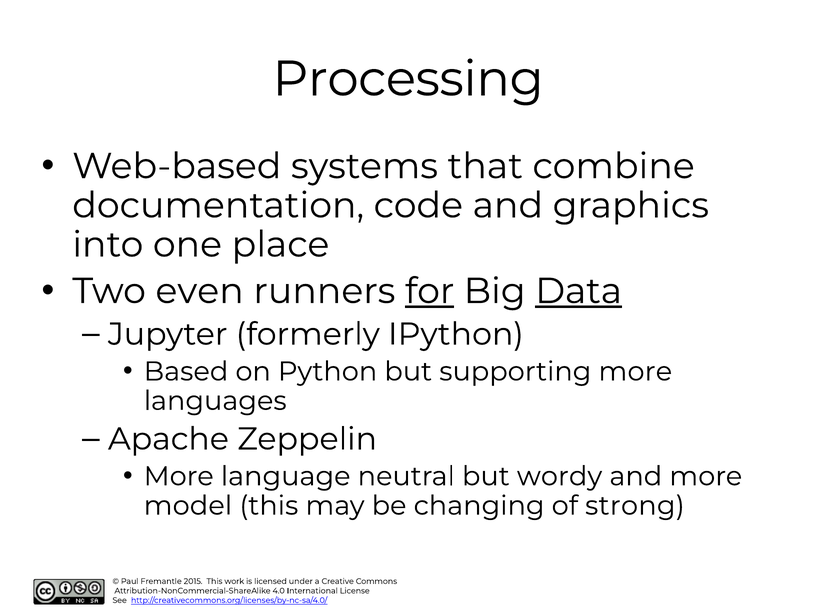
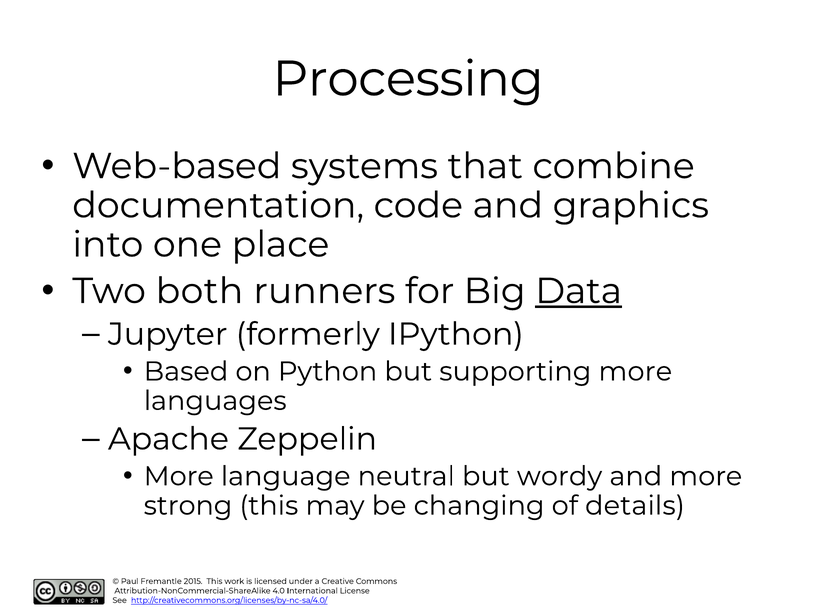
even: even -> both
for underline: present -> none
model: model -> strong
strong: strong -> details
